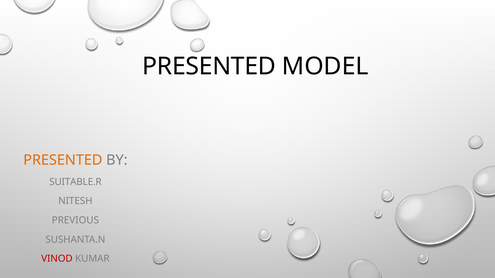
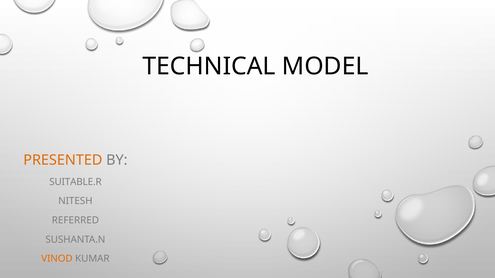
PRESENTED at (209, 66): PRESENTED -> TECHNICAL
PREVIOUS: PREVIOUS -> REFERRED
VINOD colour: red -> orange
